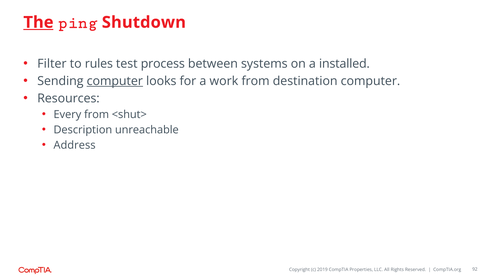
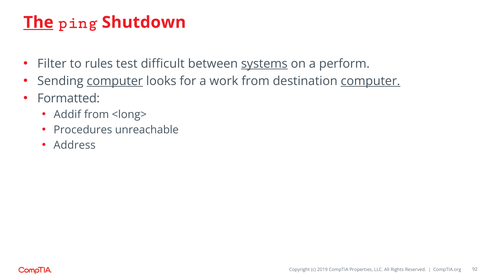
process: process -> difficult
systems underline: none -> present
installed: installed -> perform
computer at (370, 81) underline: none -> present
Resources: Resources -> Formatted
Every: Every -> Addif
<shut>: <shut> -> <long>
Description: Description -> Procedures
